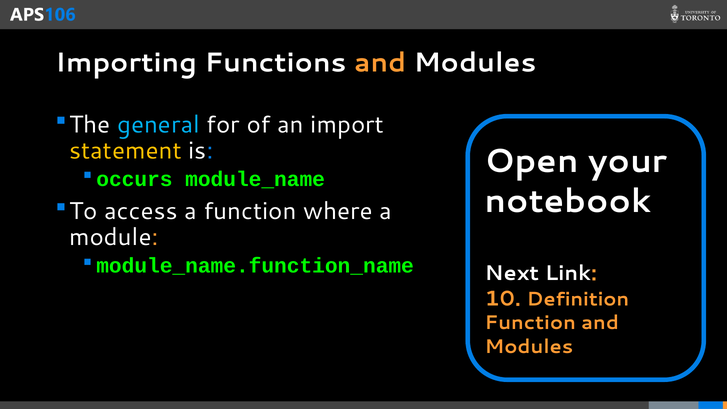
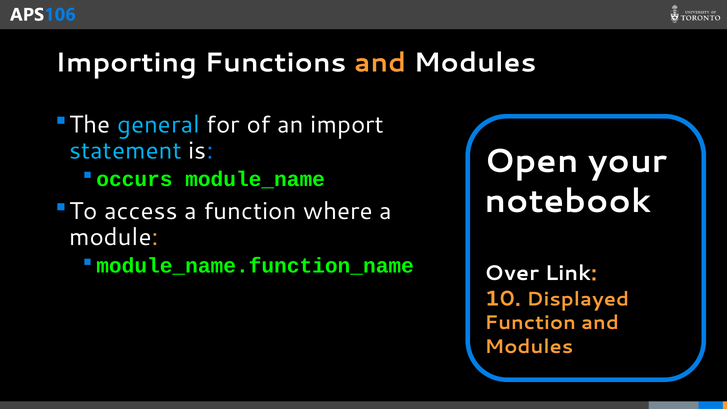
statement colour: yellow -> light blue
Next: Next -> Over
Definition: Definition -> Displayed
